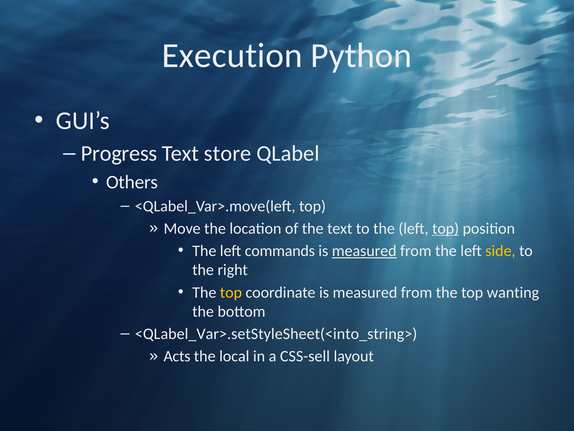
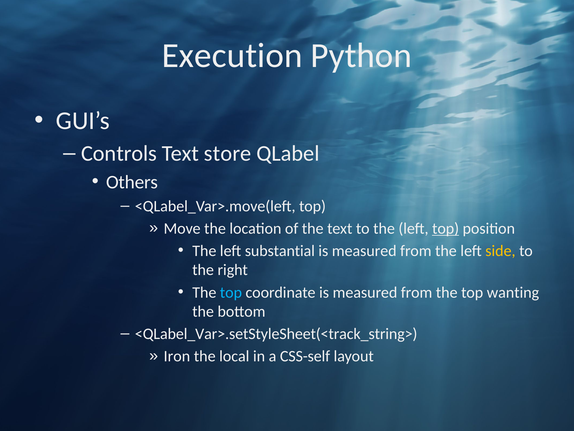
Progress: Progress -> Controls
commands: commands -> substantial
measured at (364, 251) underline: present -> none
top at (231, 292) colour: yellow -> light blue
<QLabel_Var>.setStyleSheet(<into_string>: <QLabel_Var>.setStyleSheet(<into_string> -> <QLabel_Var>.setStyleSheet(<track_string>
Acts: Acts -> Iron
CSS-sell: CSS-sell -> CSS-self
